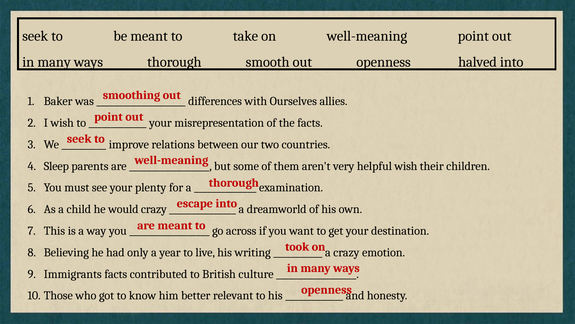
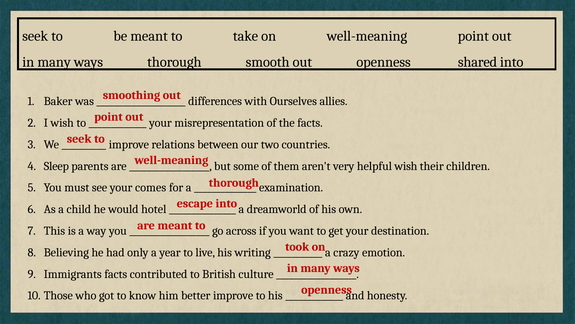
halved: halved -> shared
plenty: plenty -> comes
would crazy: crazy -> hotel
better relevant: relevant -> improve
